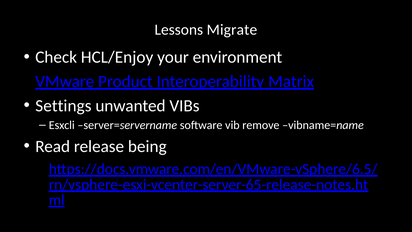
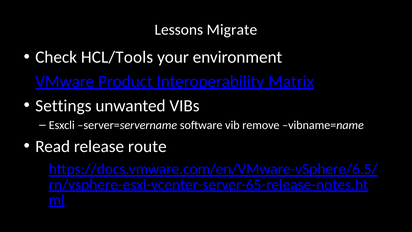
HCL/Enjoy: HCL/Enjoy -> HCL/Tools
being: being -> route
